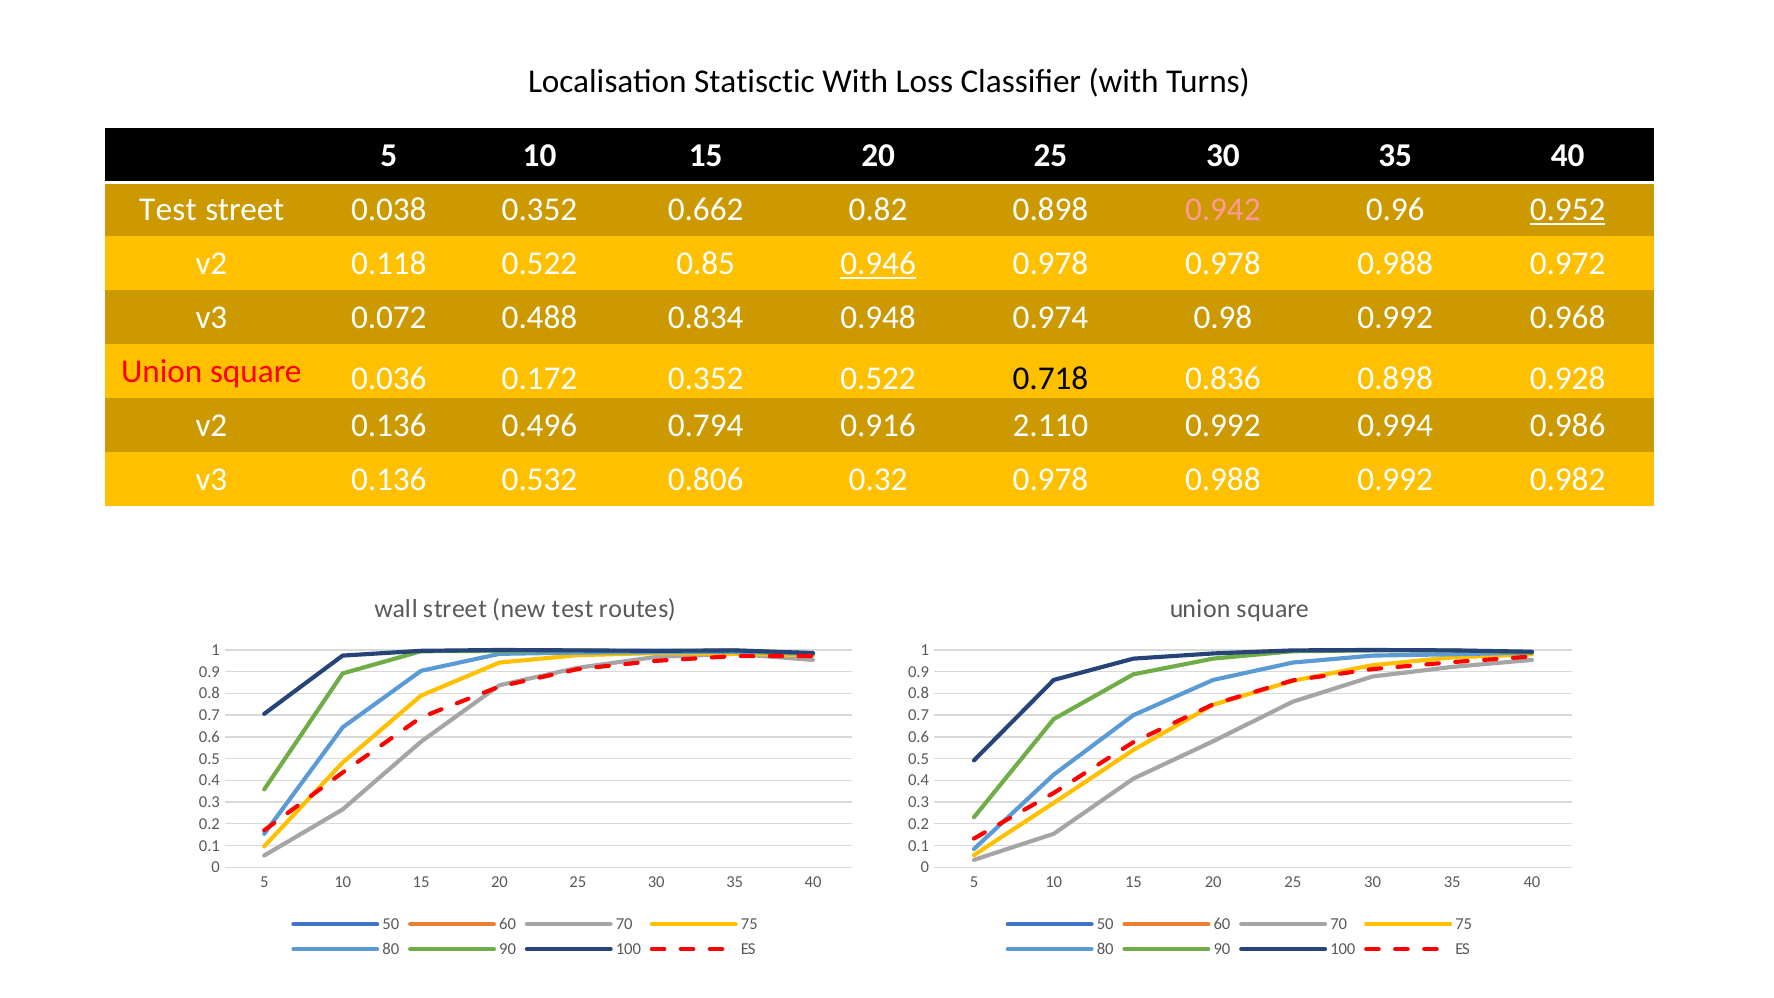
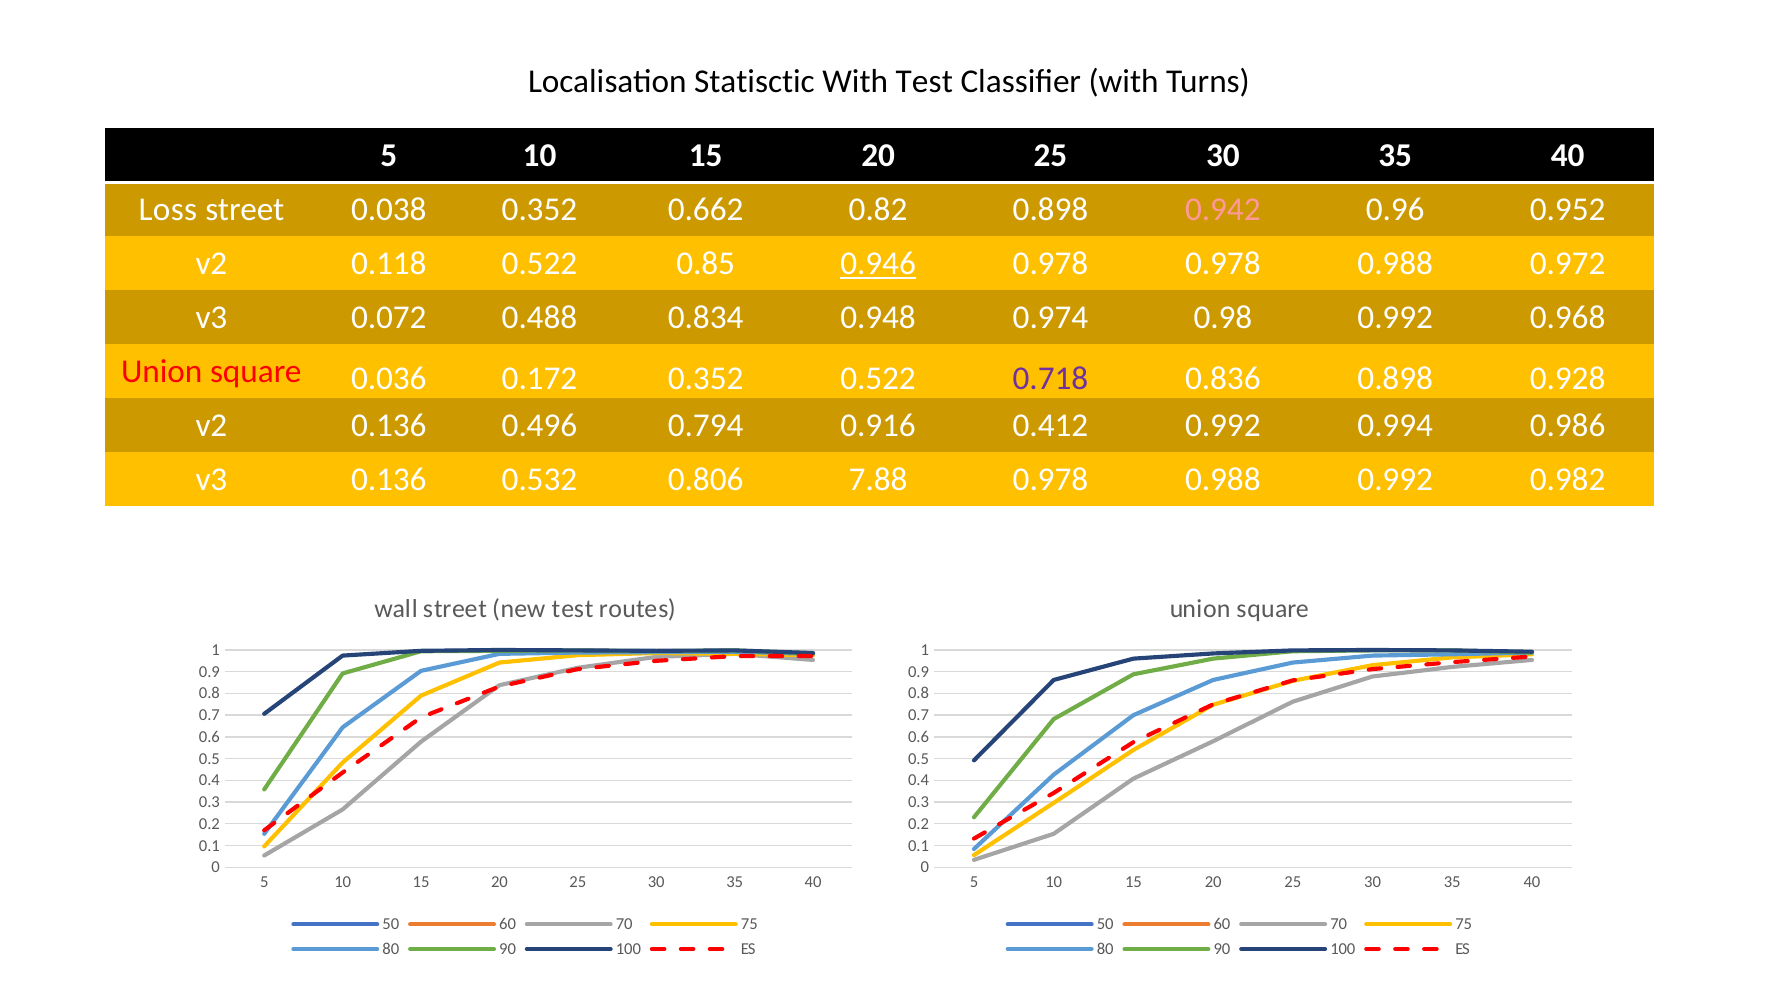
With Loss: Loss -> Test
Test at (168, 210): Test -> Loss
0.952 underline: present -> none
0.718 colour: black -> purple
2.110: 2.110 -> 0.412
0.32: 0.32 -> 7.88
